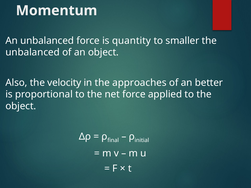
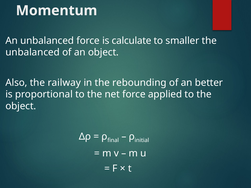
quantity: quantity -> calculate
velocity: velocity -> railway
approaches: approaches -> rebounding
